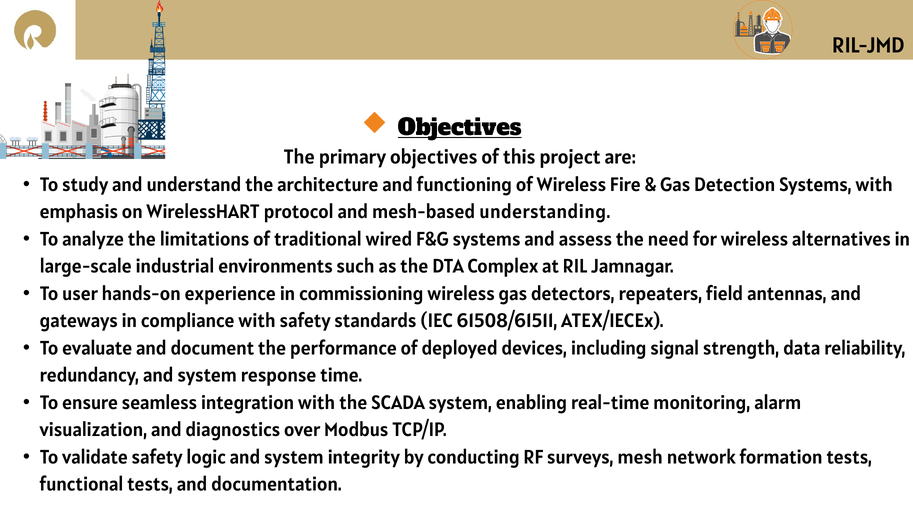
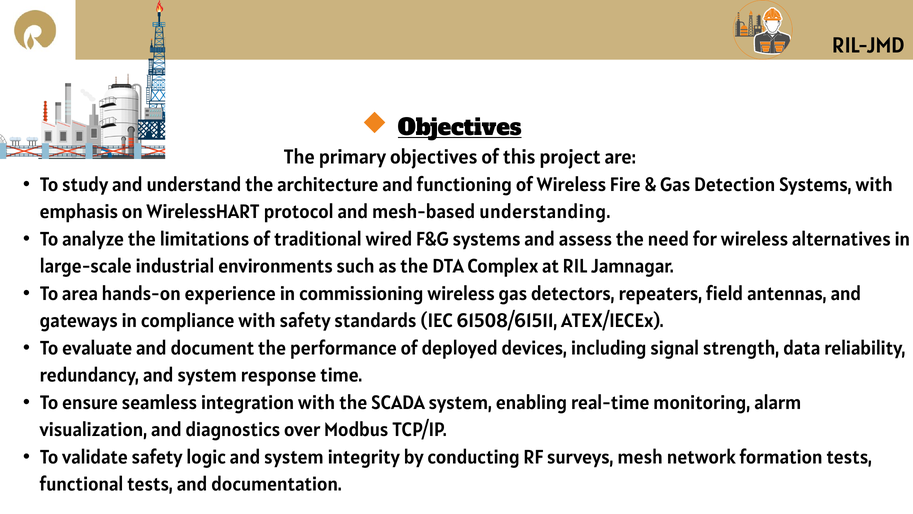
user: user -> area
